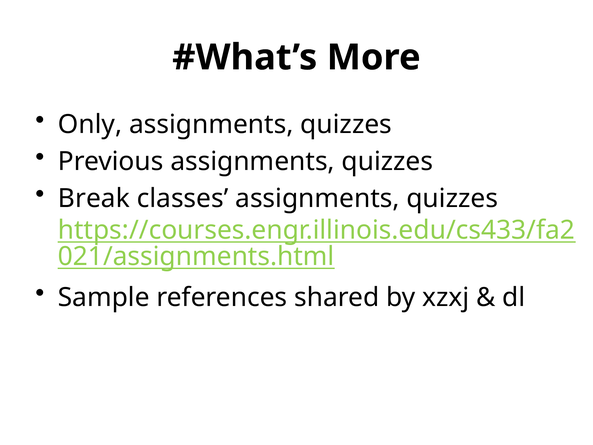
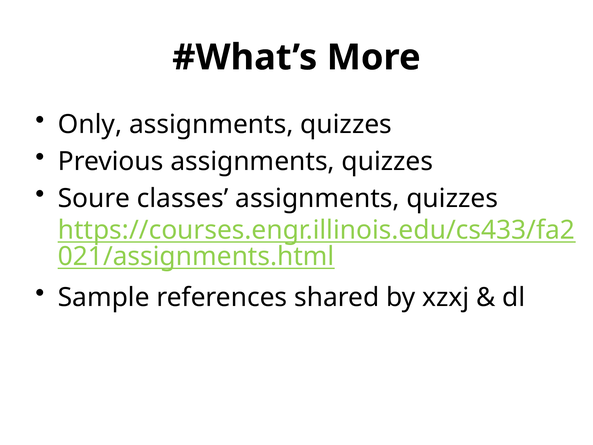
Break: Break -> Soure
